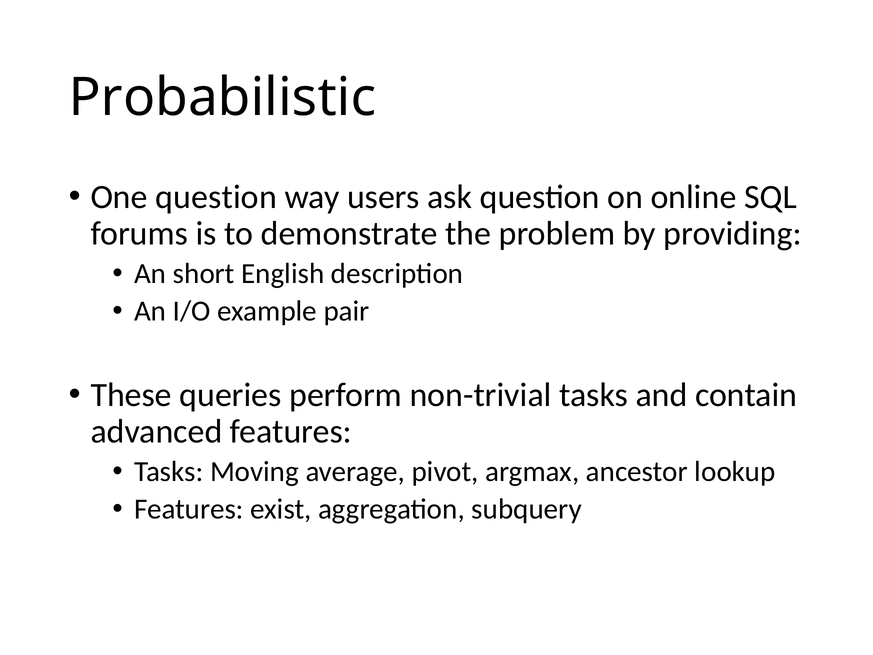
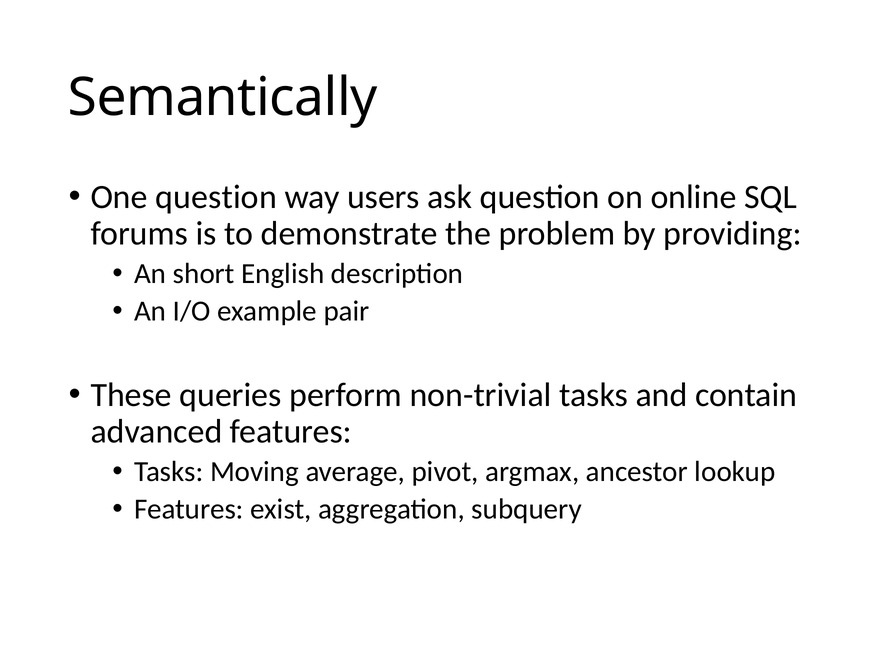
Probabilistic: Probabilistic -> Semantically
